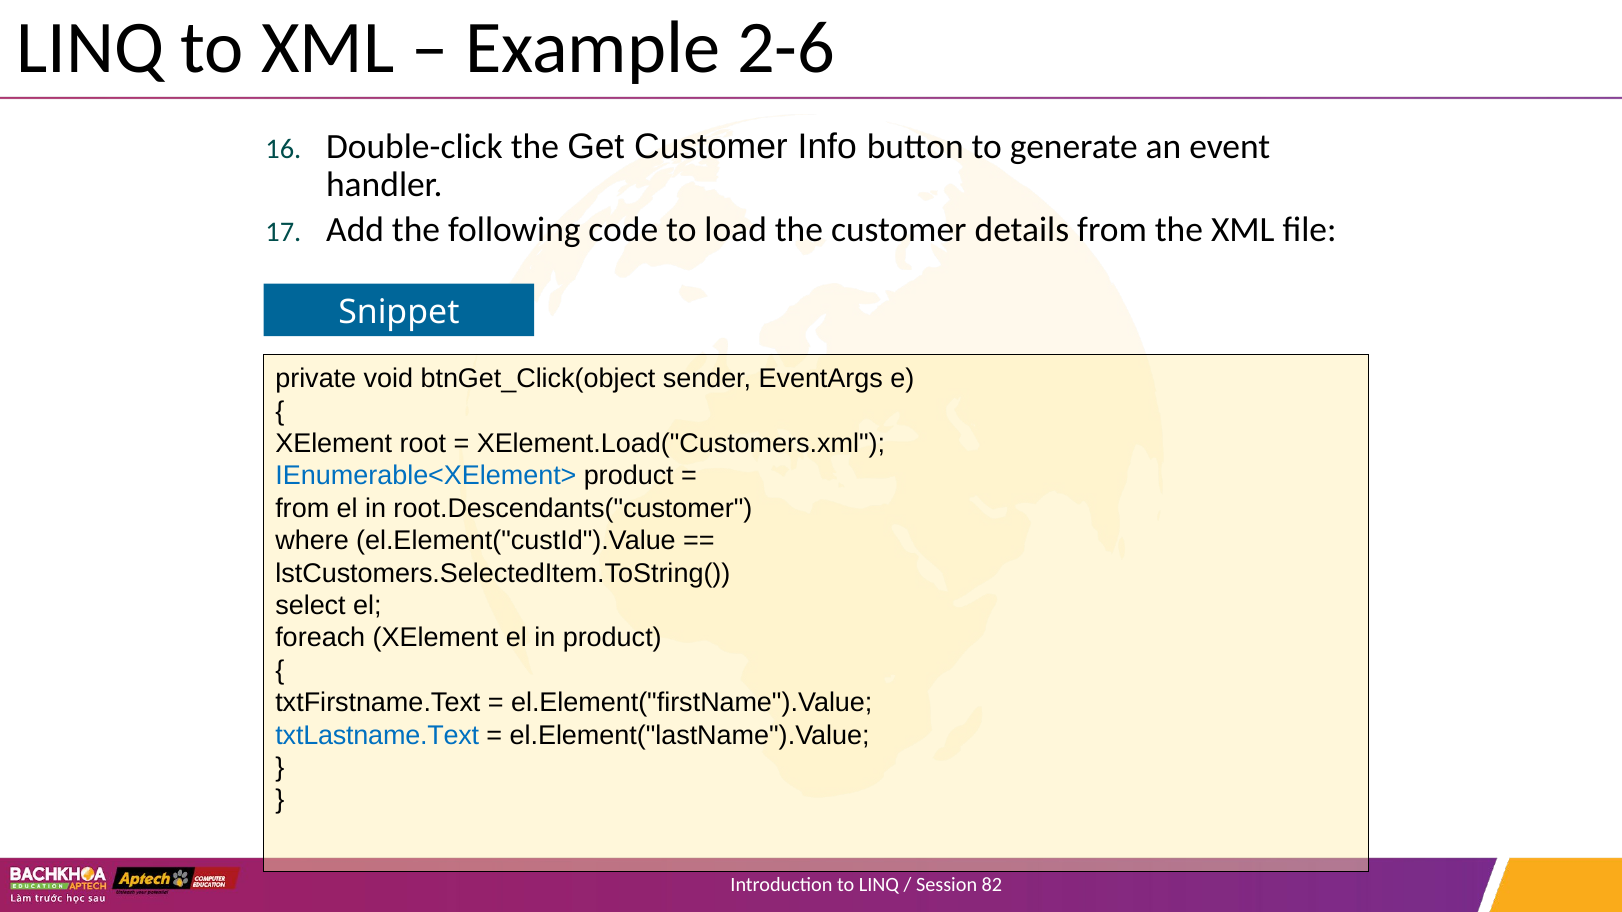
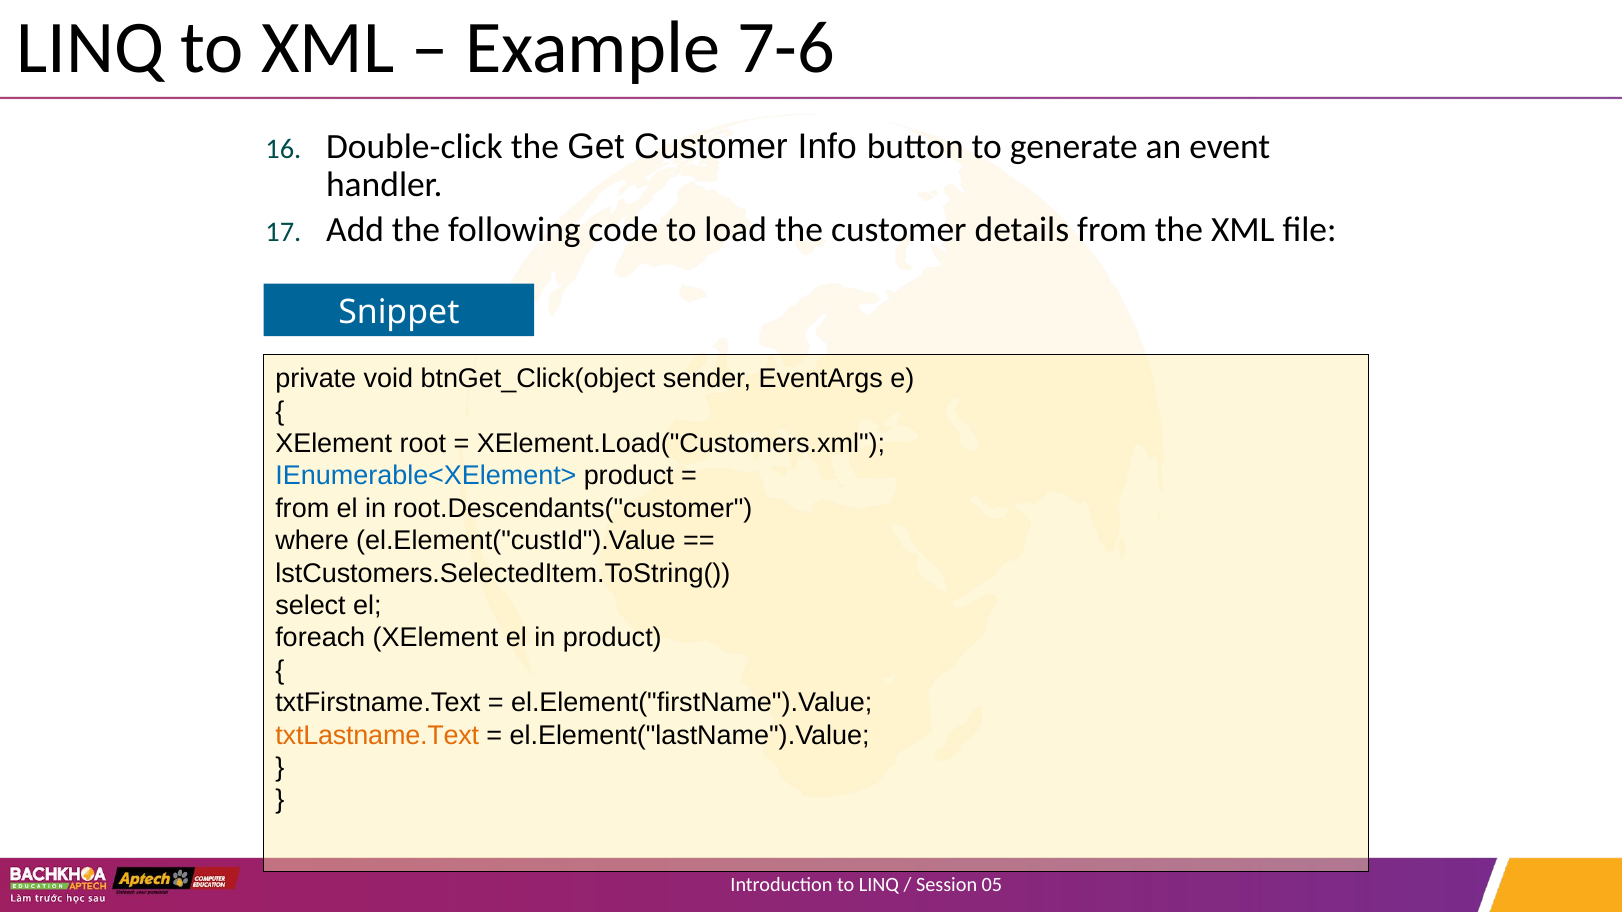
2-6: 2-6 -> 7-6
txtLastname.Text colour: blue -> orange
82: 82 -> 05
